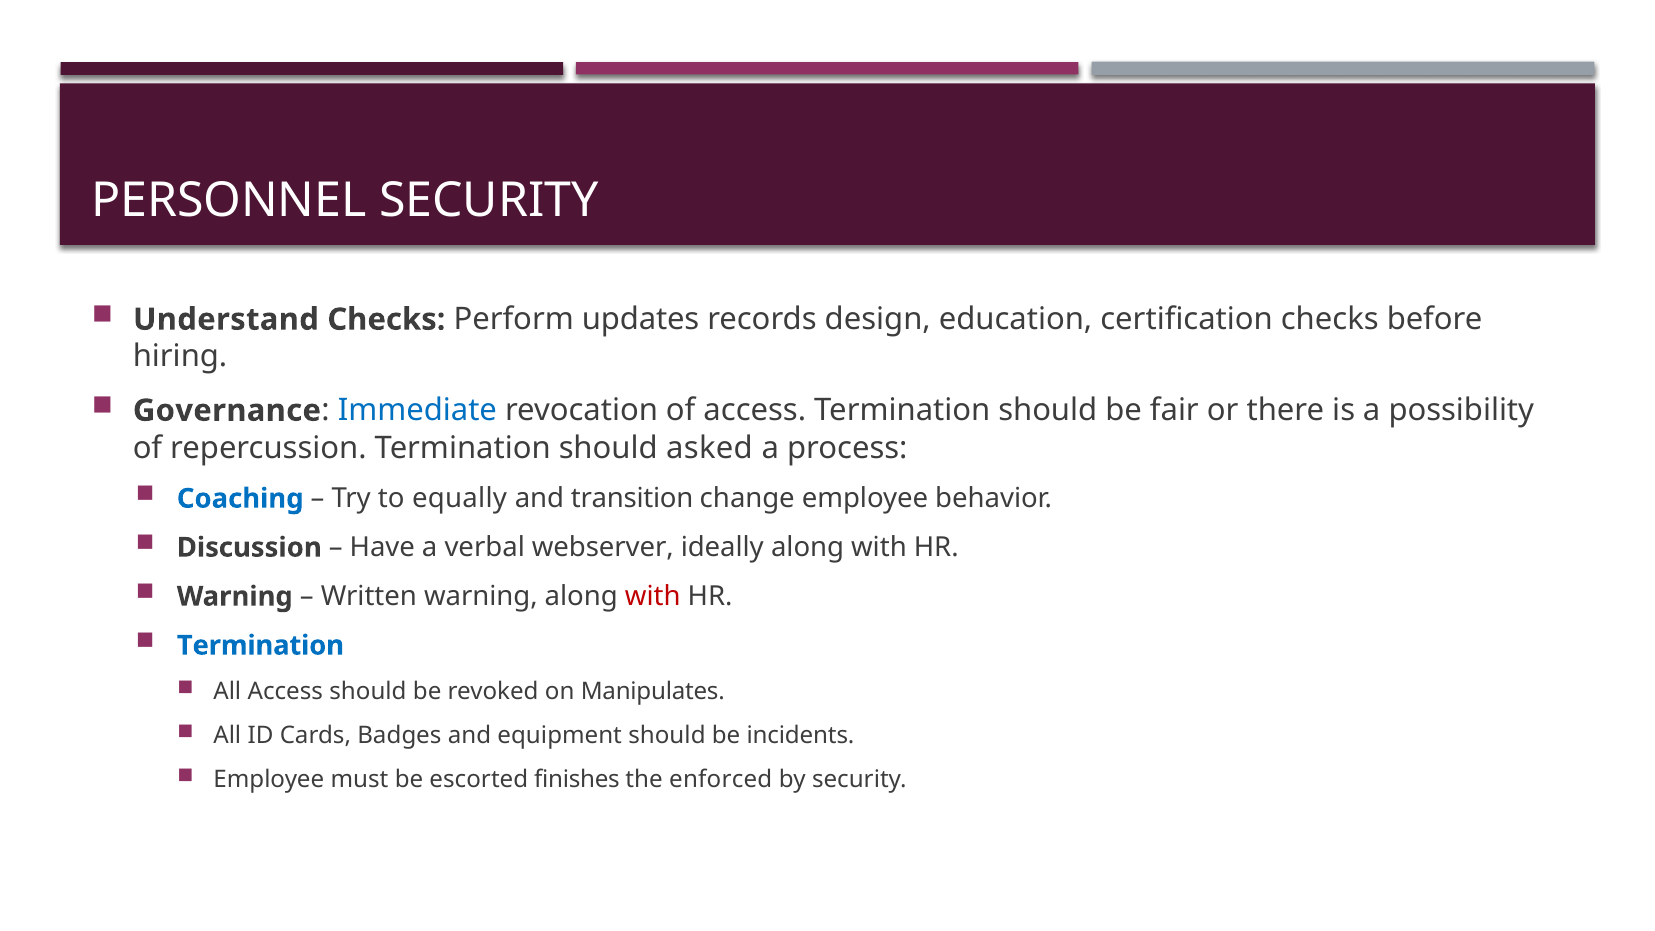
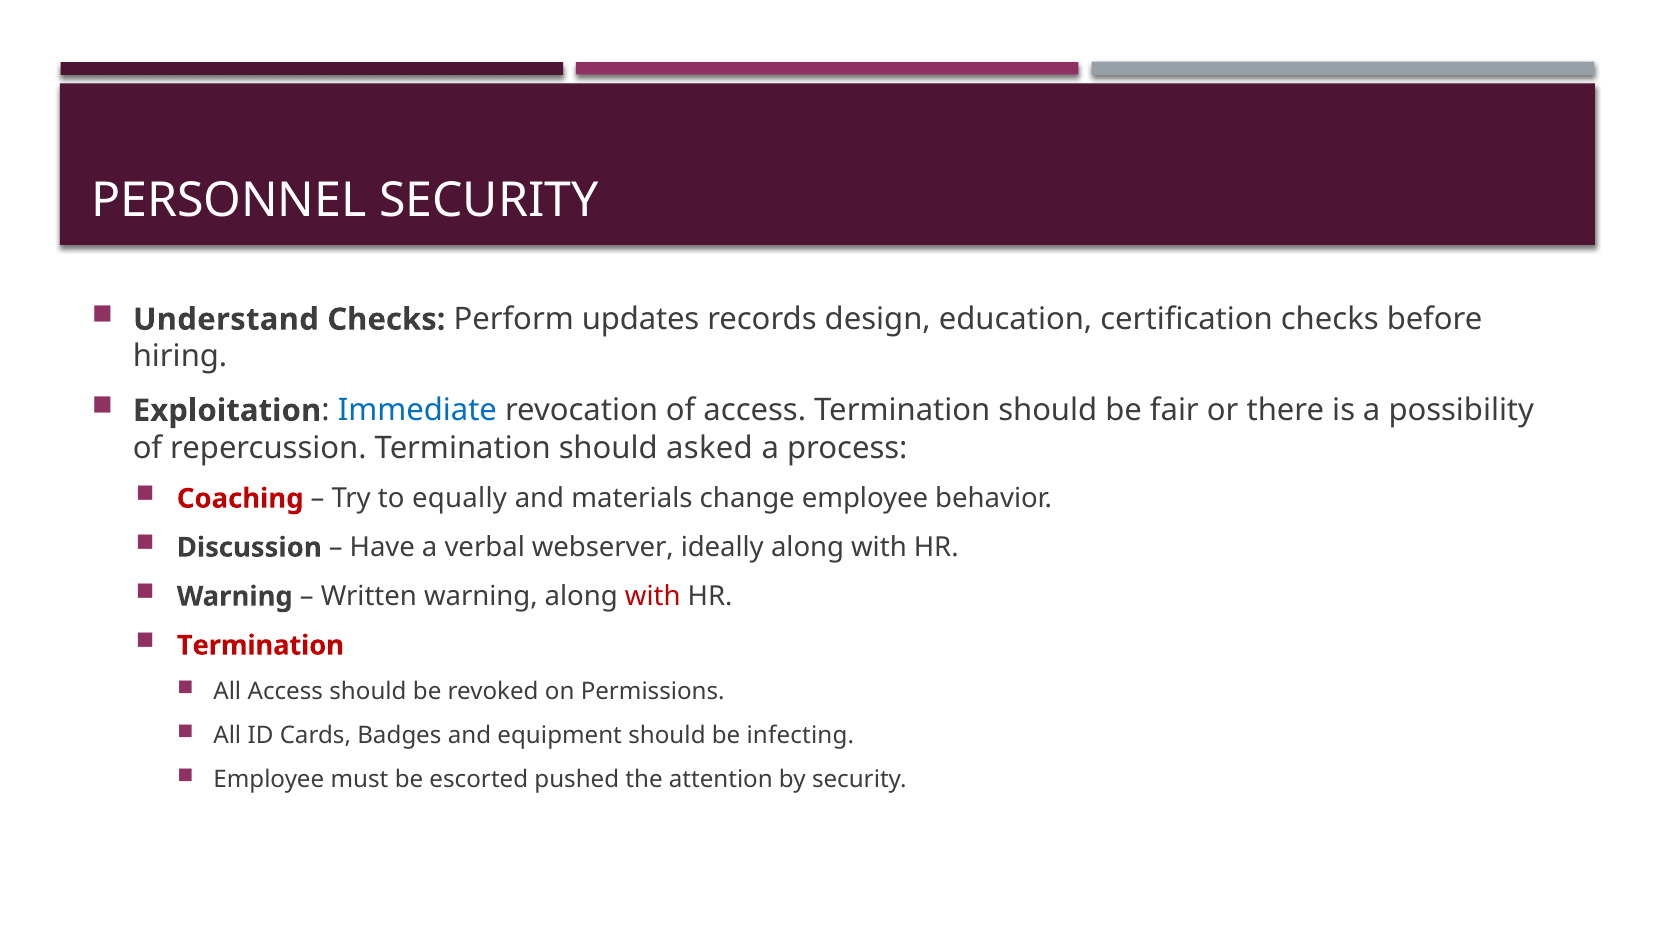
Governance: Governance -> Exploitation
Coaching colour: blue -> red
transition: transition -> materials
Termination at (260, 645) colour: blue -> red
Manipulates: Manipulates -> Permissions
incidents: incidents -> infecting
finishes: finishes -> pushed
enforced: enforced -> attention
